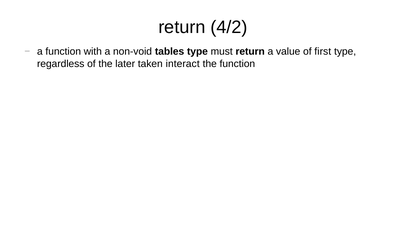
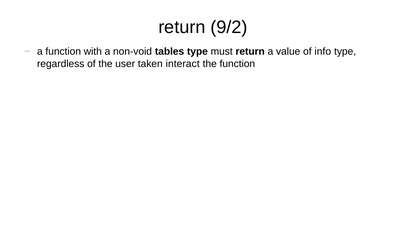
4/2: 4/2 -> 9/2
first: first -> info
later: later -> user
